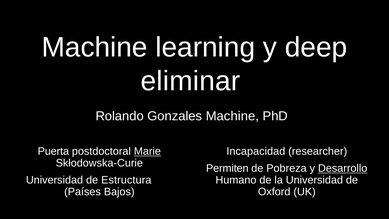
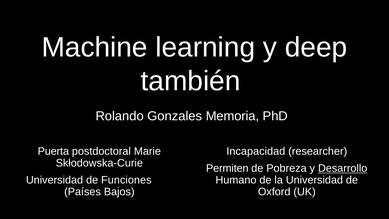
eliminar: eliminar -> también
Gonzales Machine: Machine -> Memoria
Marie underline: present -> none
Estructura: Estructura -> Funciones
